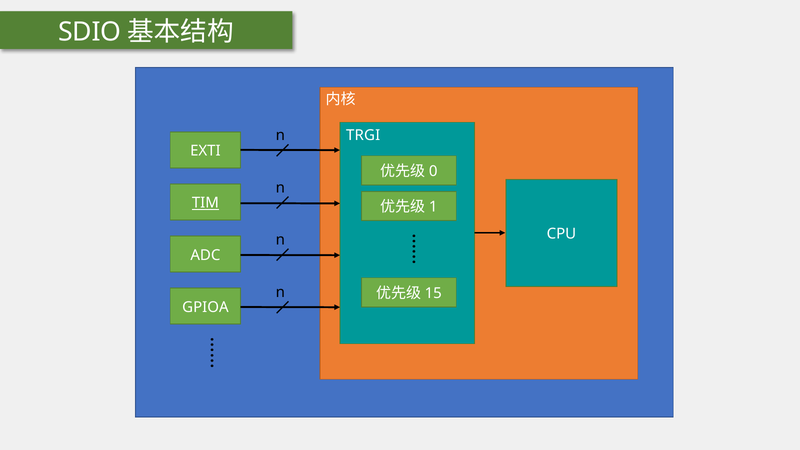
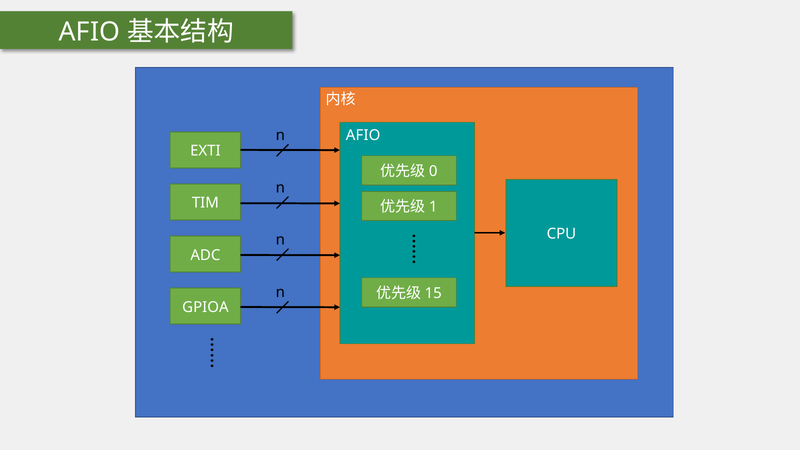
SDIO at (90, 32): SDIO -> AFIO
TRGI at (363, 135): TRGI -> AFIO
TIM underline: present -> none
